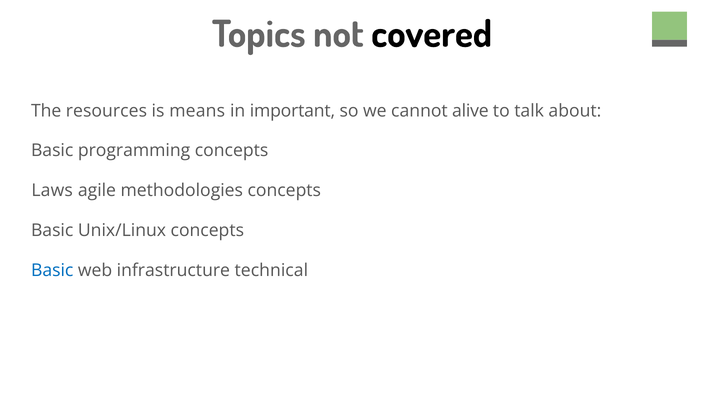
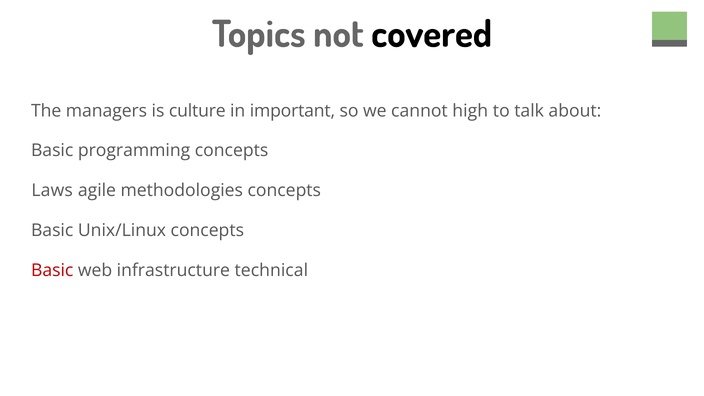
resources: resources -> managers
means: means -> culture
alive: alive -> high
Basic at (52, 270) colour: blue -> red
